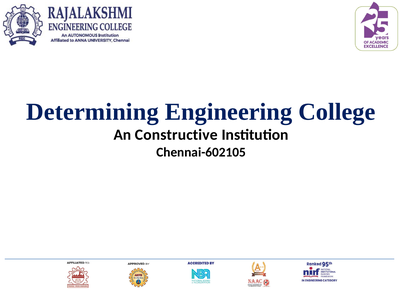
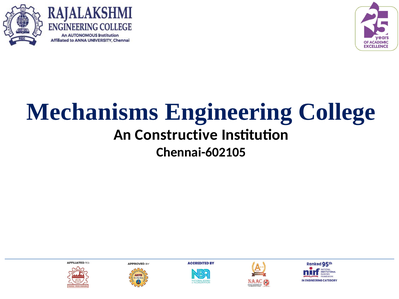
Determining: Determining -> Mechanisms
